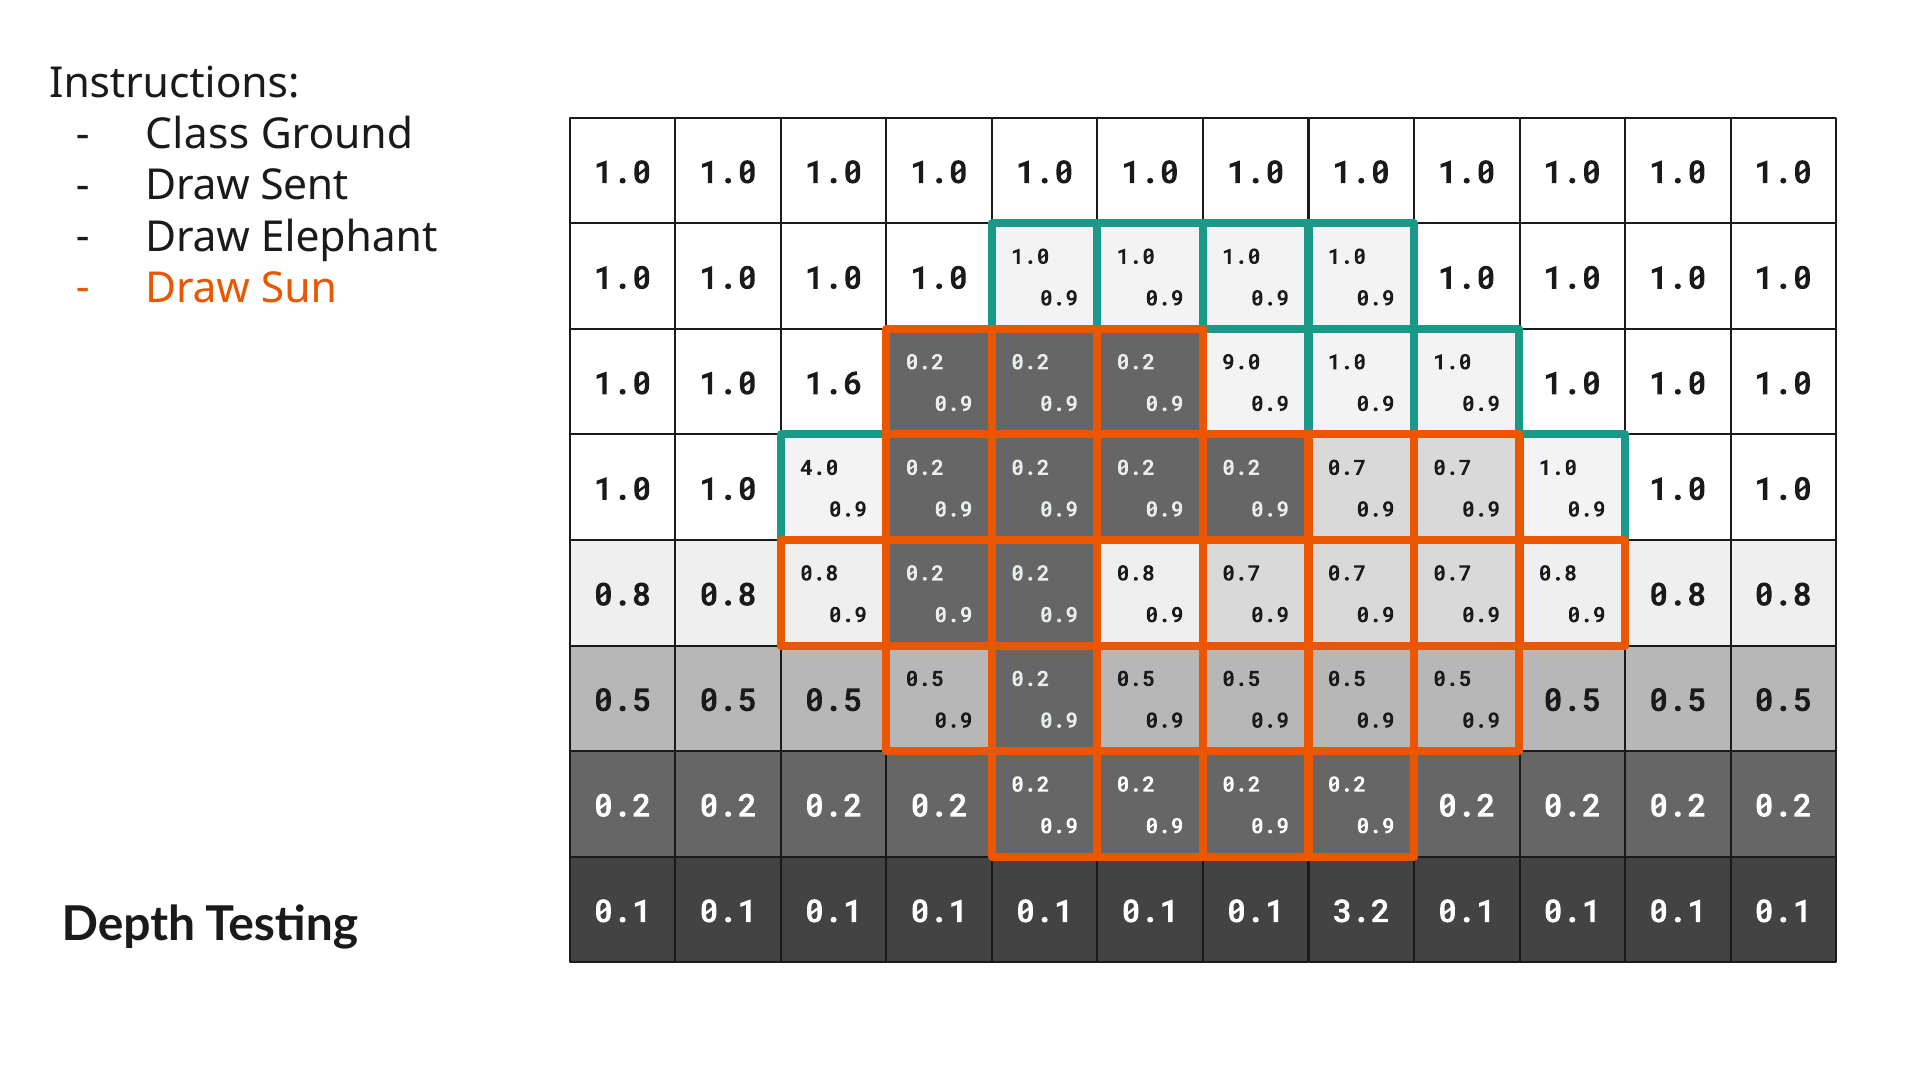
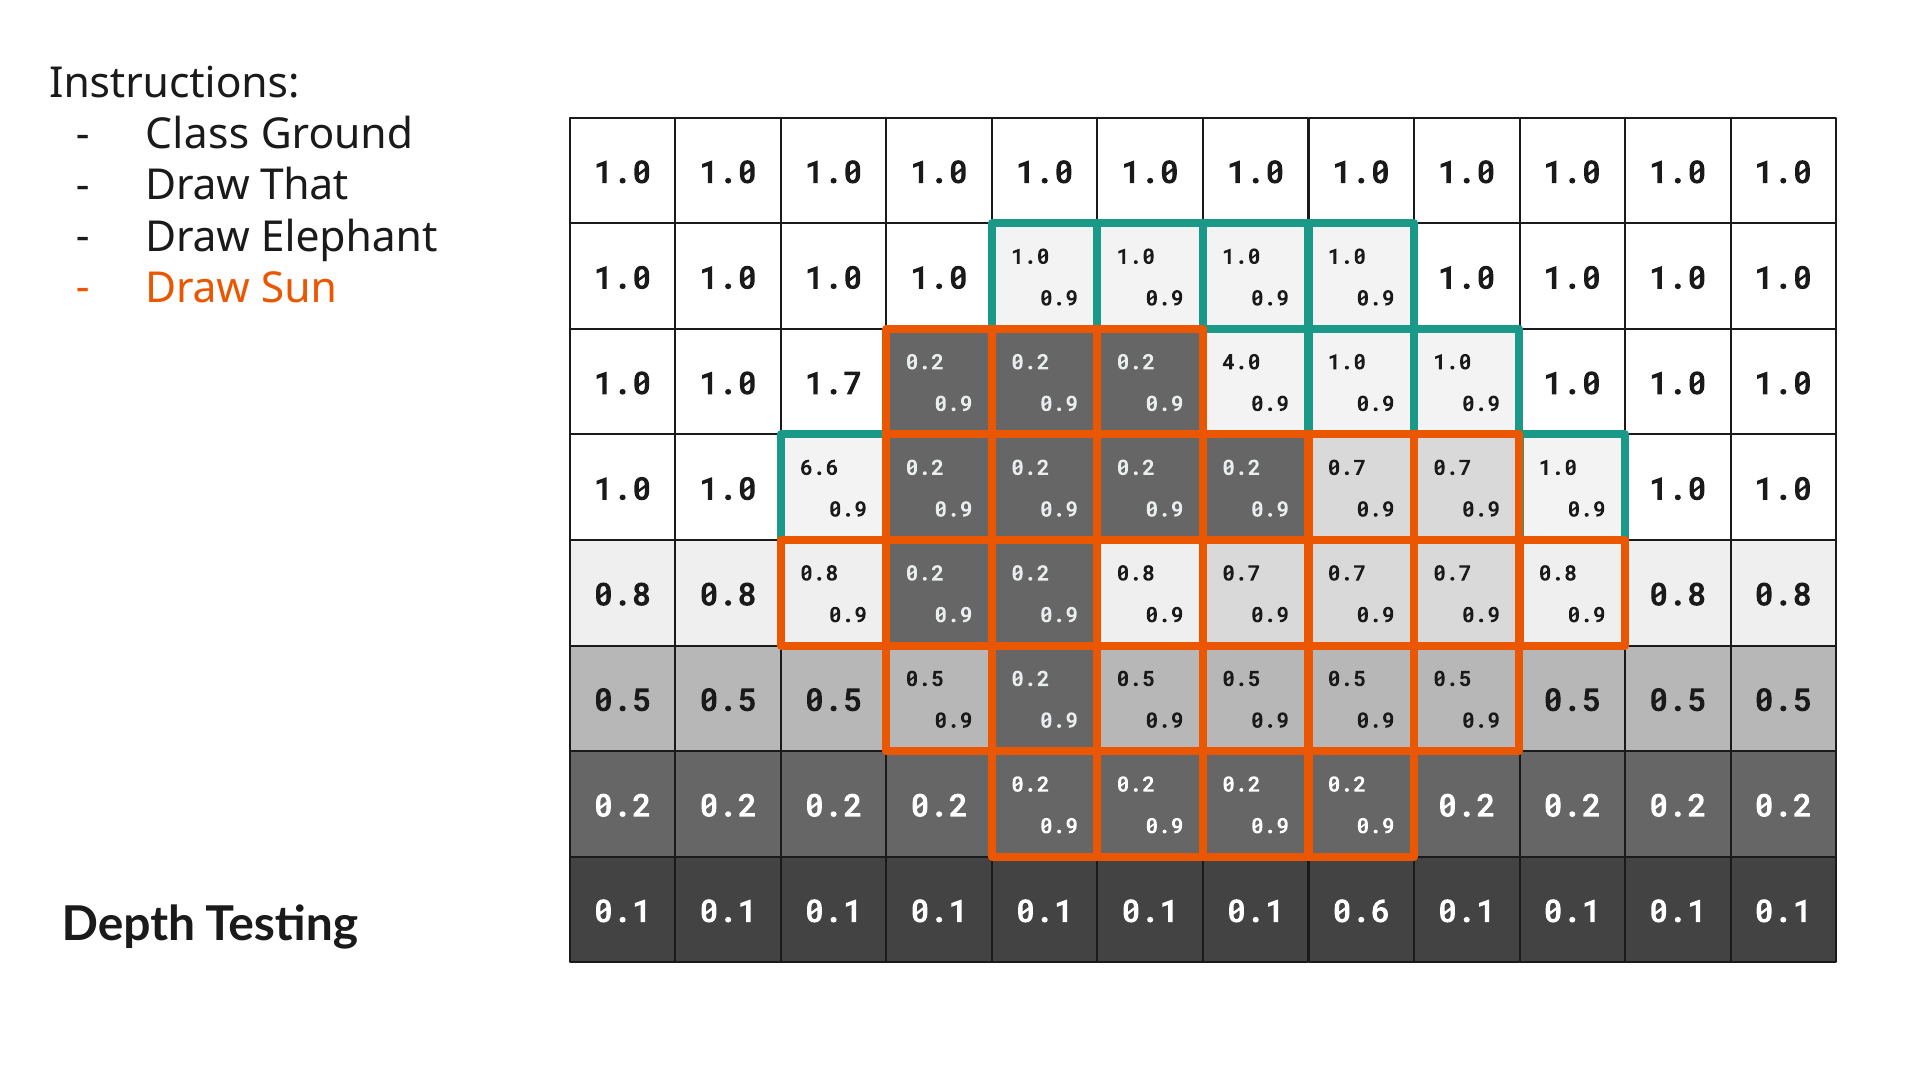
Sent: Sent -> That
9.0: 9.0 -> 4.0
1.6: 1.6 -> 1.7
4.0: 4.0 -> 6.6
3.2: 3.2 -> 0.6
